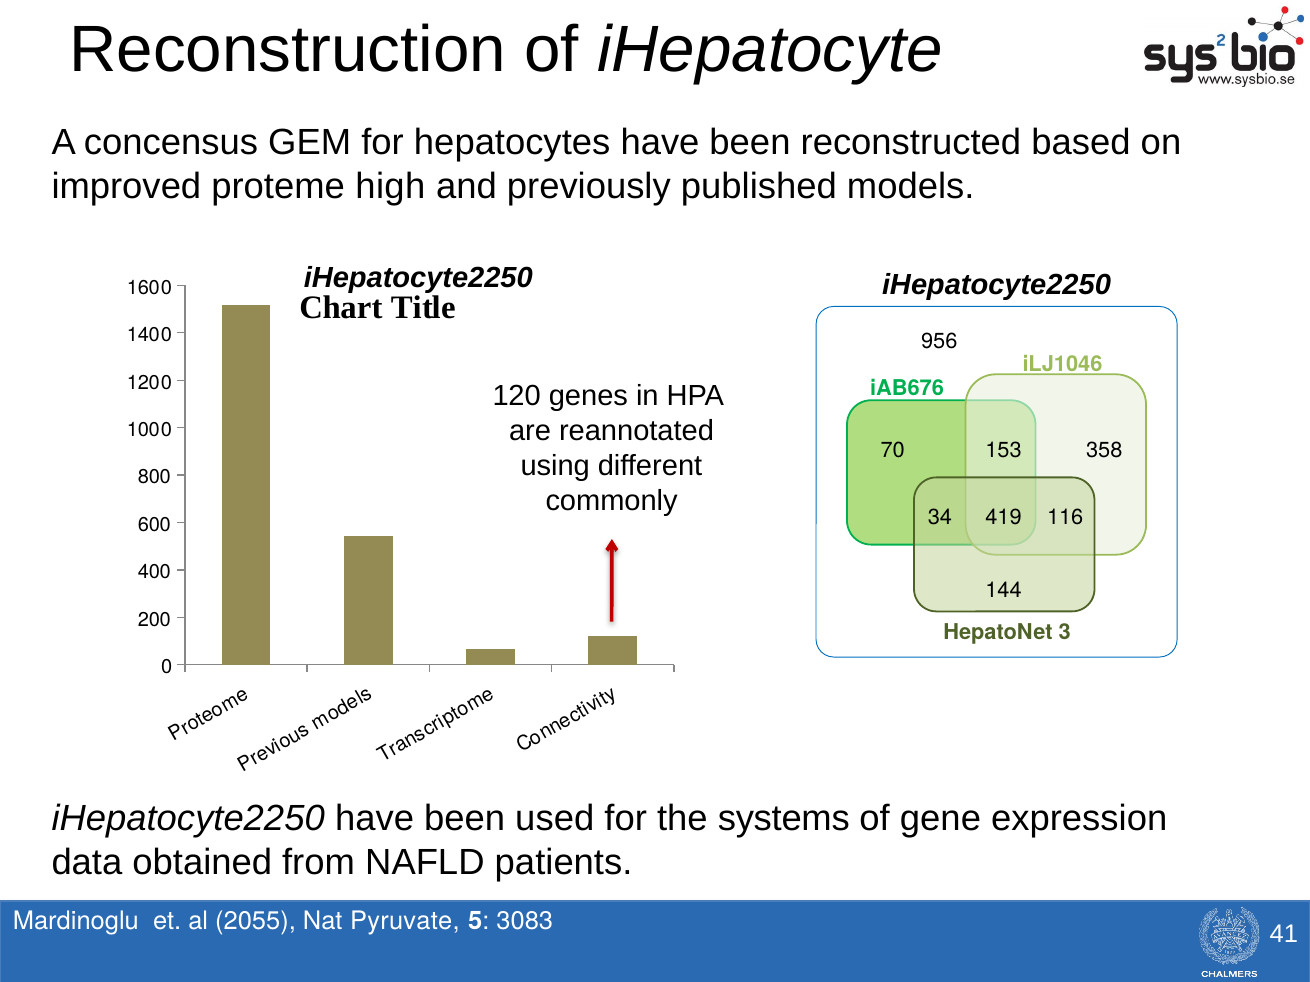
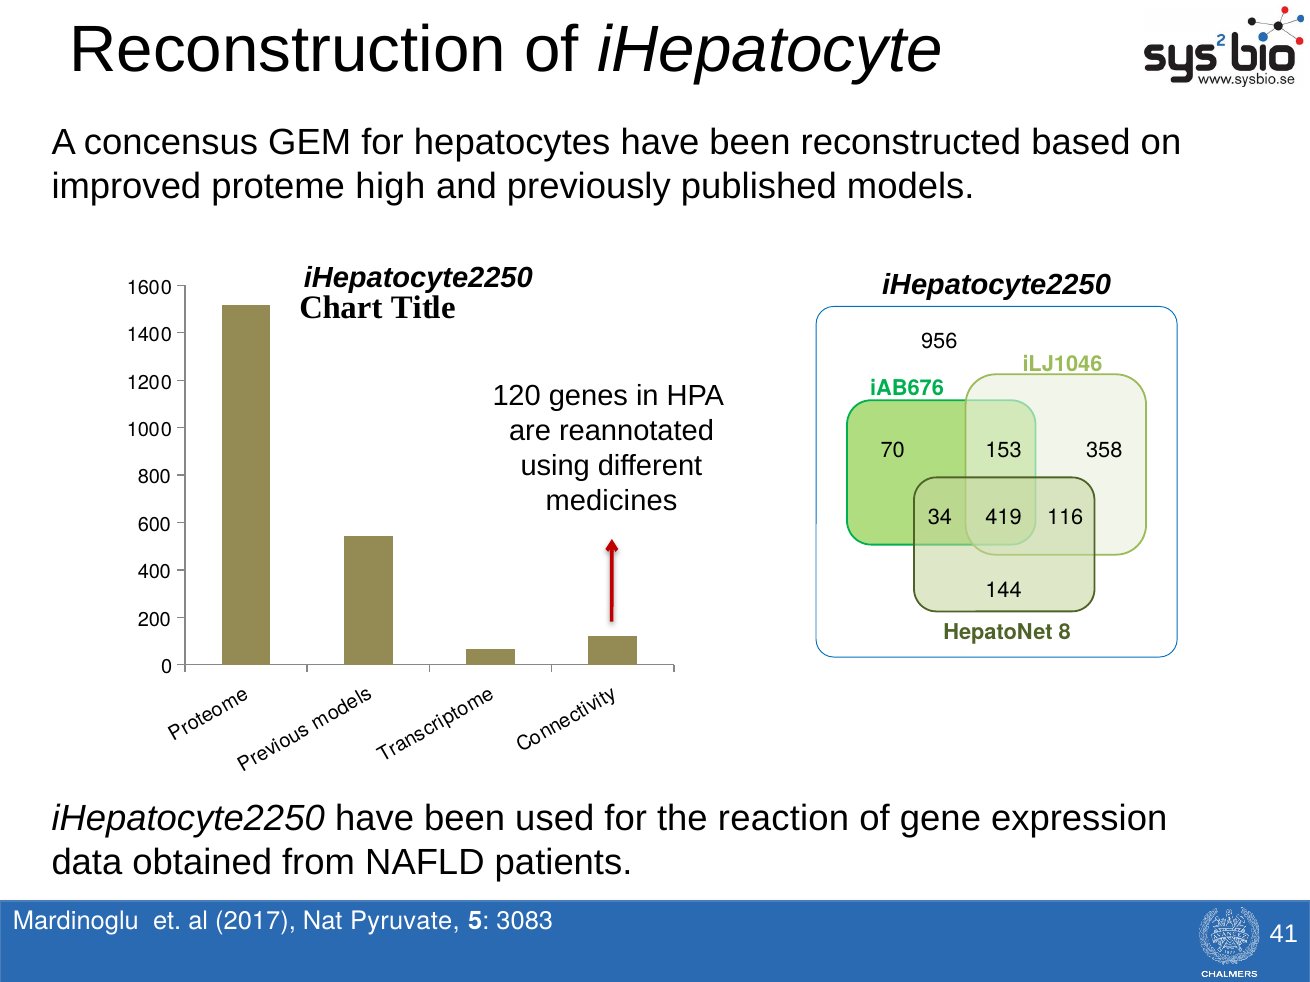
commonly: commonly -> medicines
3: 3 -> 8
systems: systems -> reaction
2055: 2055 -> 2017
